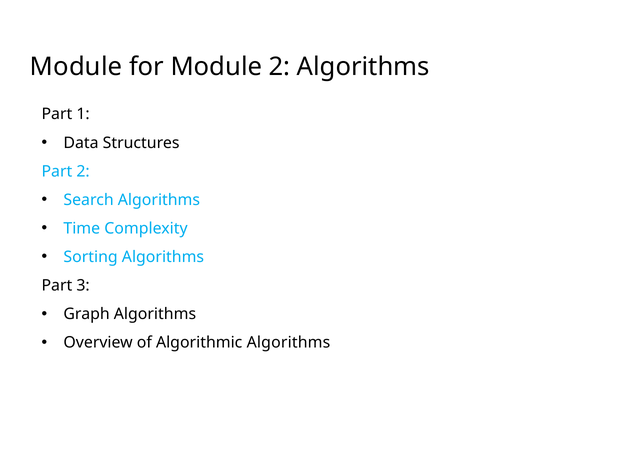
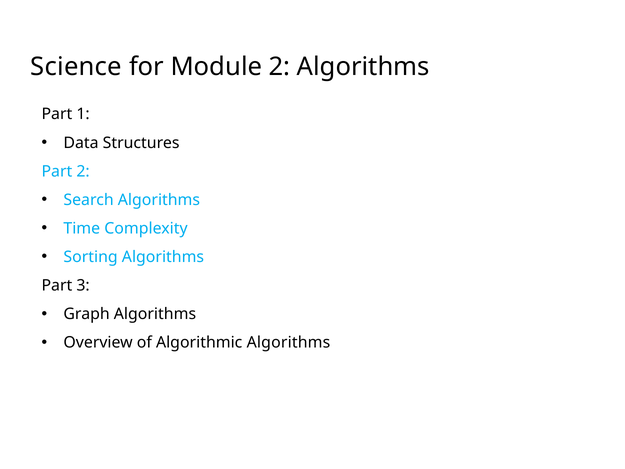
Module at (76, 67): Module -> Science
